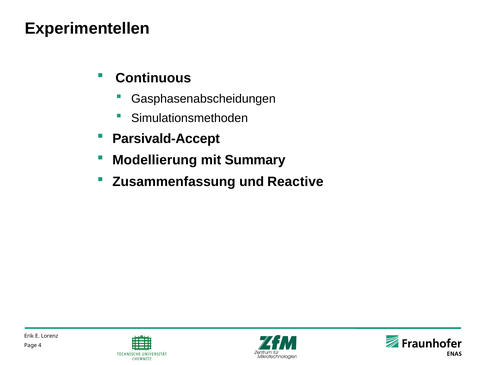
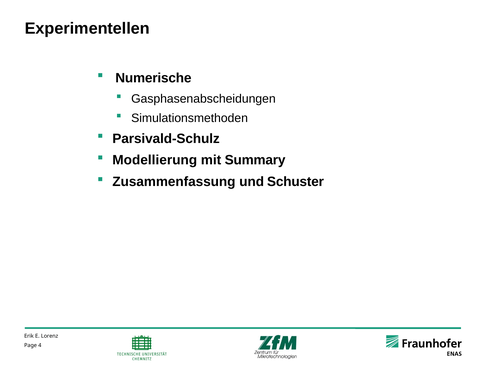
Continuous: Continuous -> Numerische
Parsivald-Accept: Parsivald-Accept -> Parsivald-Schulz
Reactive: Reactive -> Schuster
